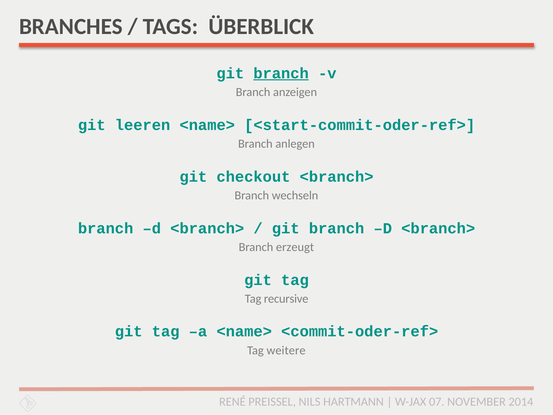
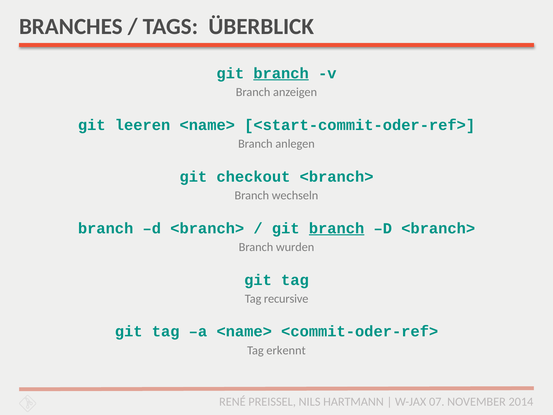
branch at (337, 228) underline: none -> present
erzeugt: erzeugt -> wurden
weitere: weitere -> erkennt
